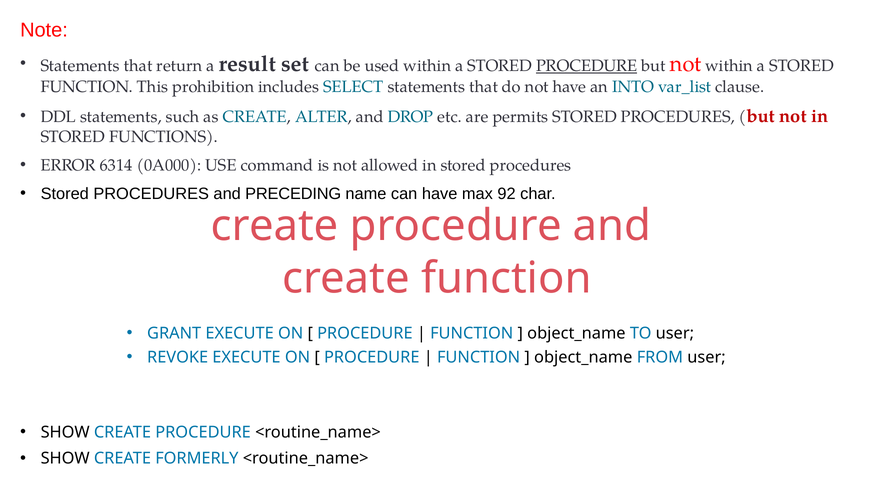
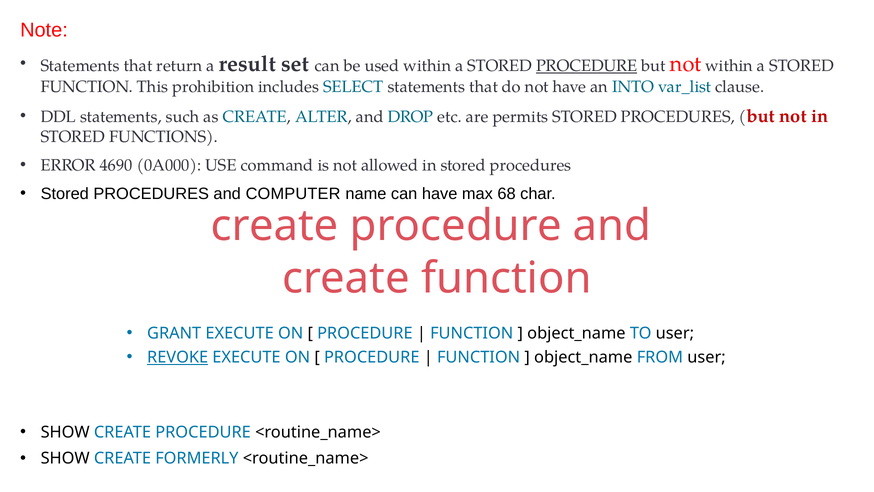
6314: 6314 -> 4690
PRECEDING: PRECEDING -> COMPUTER
92: 92 -> 68
REVOKE underline: none -> present
